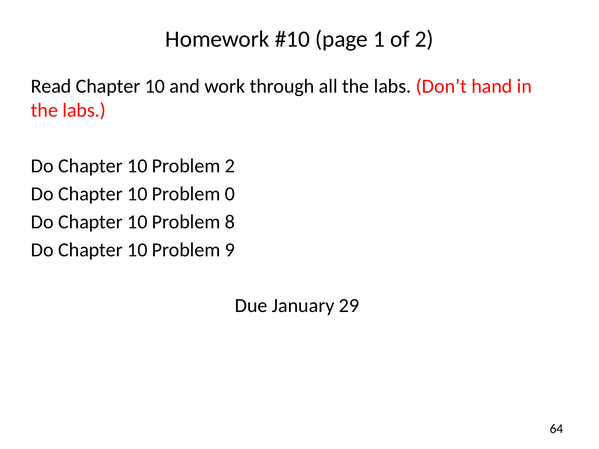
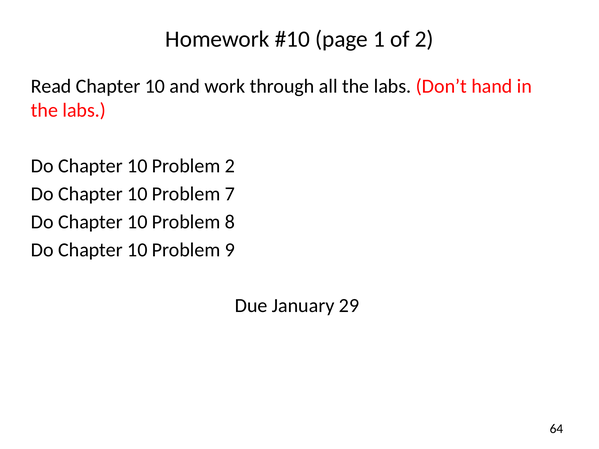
0: 0 -> 7
